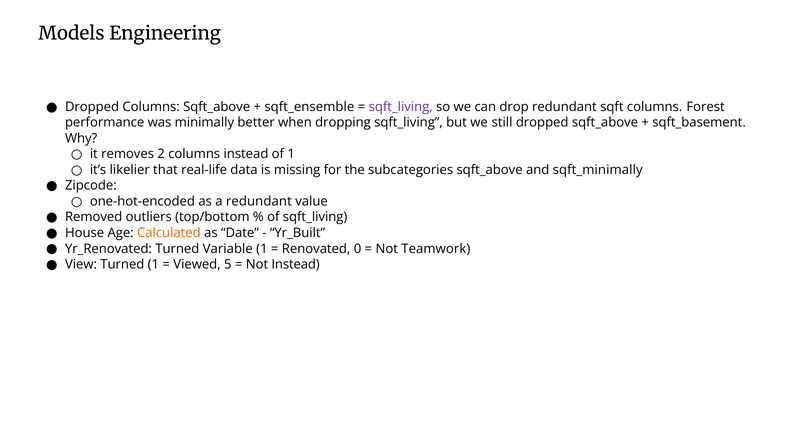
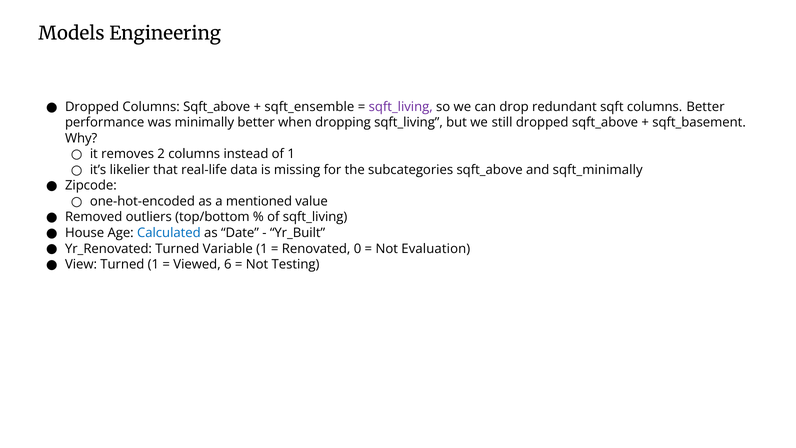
columns Forest: Forest -> Better
a redundant: redundant -> mentioned
Calculated colour: orange -> blue
Teamwork: Teamwork -> Evaluation
5: 5 -> 6
Not Instead: Instead -> Testing
